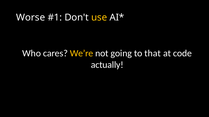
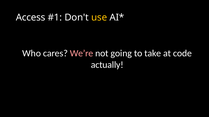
Worse: Worse -> Access
We’re colour: yellow -> pink
that: that -> take
